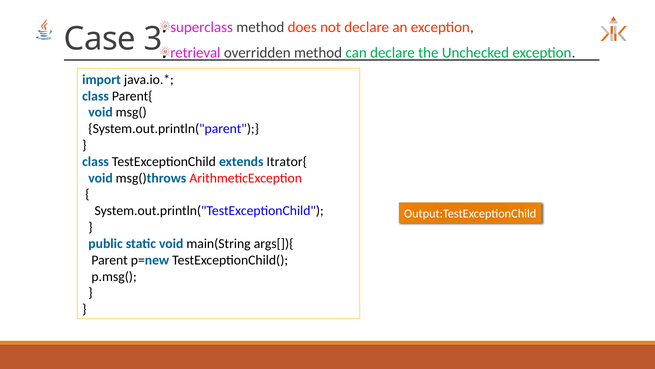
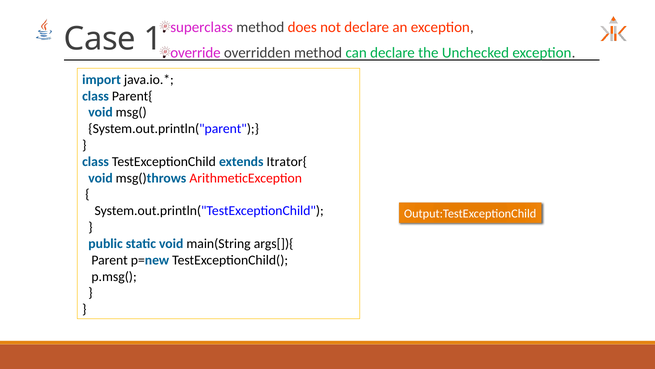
3: 3 -> 1
retrieval: retrieval -> override
